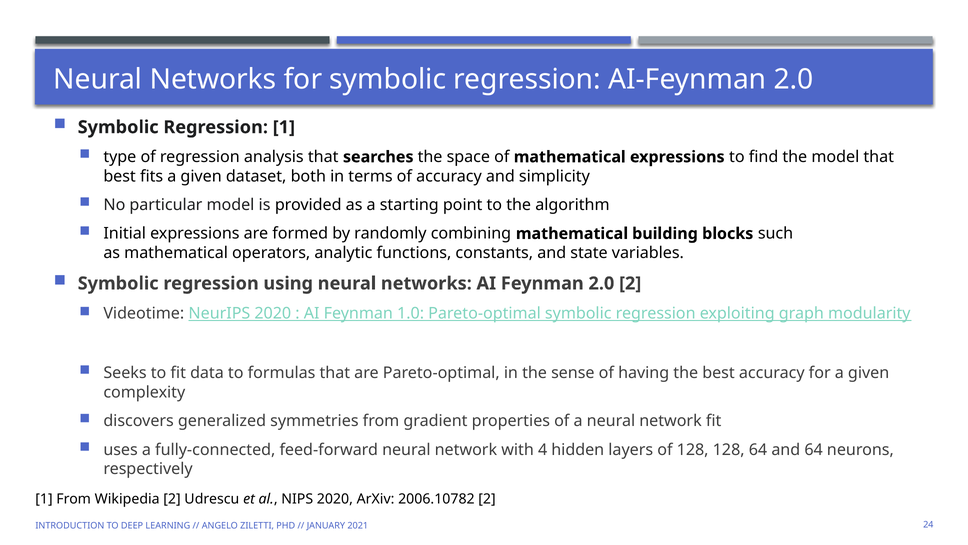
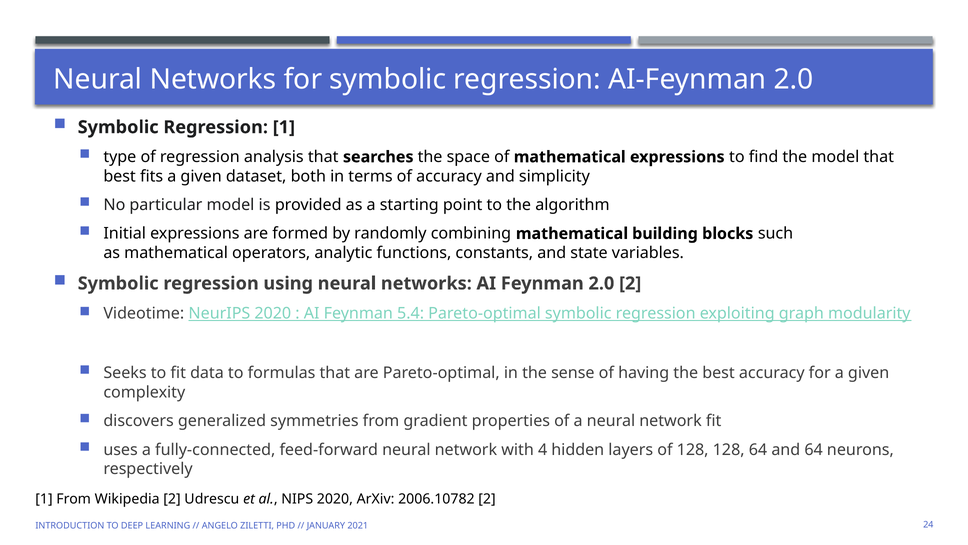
1.0: 1.0 -> 5.4
